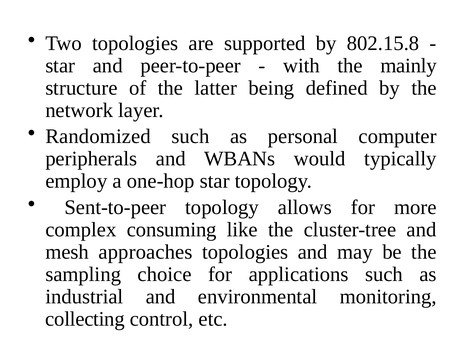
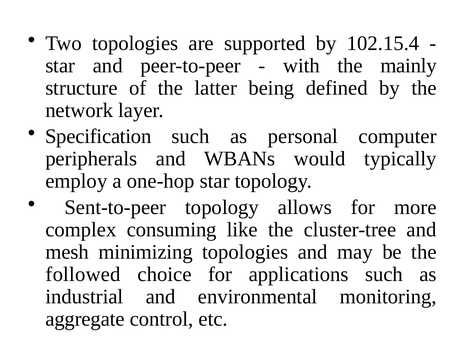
802.15.8: 802.15.8 -> 102.15.4
Randomized: Randomized -> Specification
approaches: approaches -> minimizing
sampling: sampling -> followed
collecting: collecting -> aggregate
